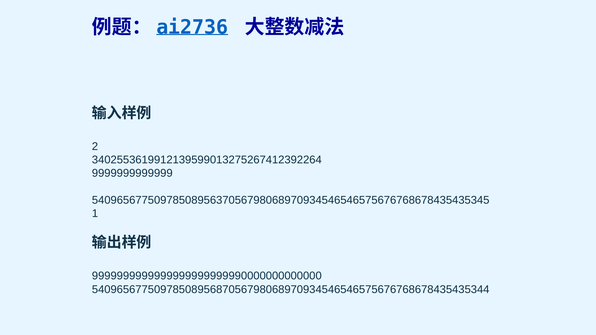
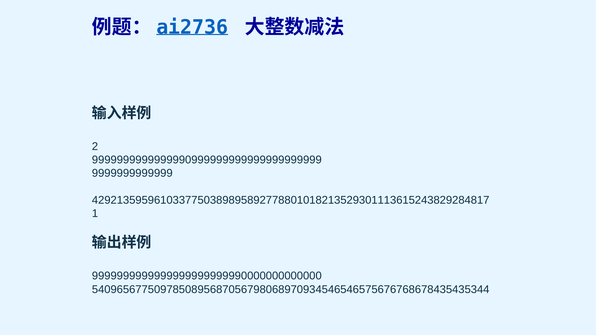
3402553619912139599013275267412392264: 3402553619912139599013275267412392264 -> 9999999999999990999999999999999999999
5409656775097850895637056798068970934546546575676768678435435345: 5409656775097850895637056798068970934546546575676768678435435345 -> 4292135959610337750389895892778801018213529301113615243829284817
